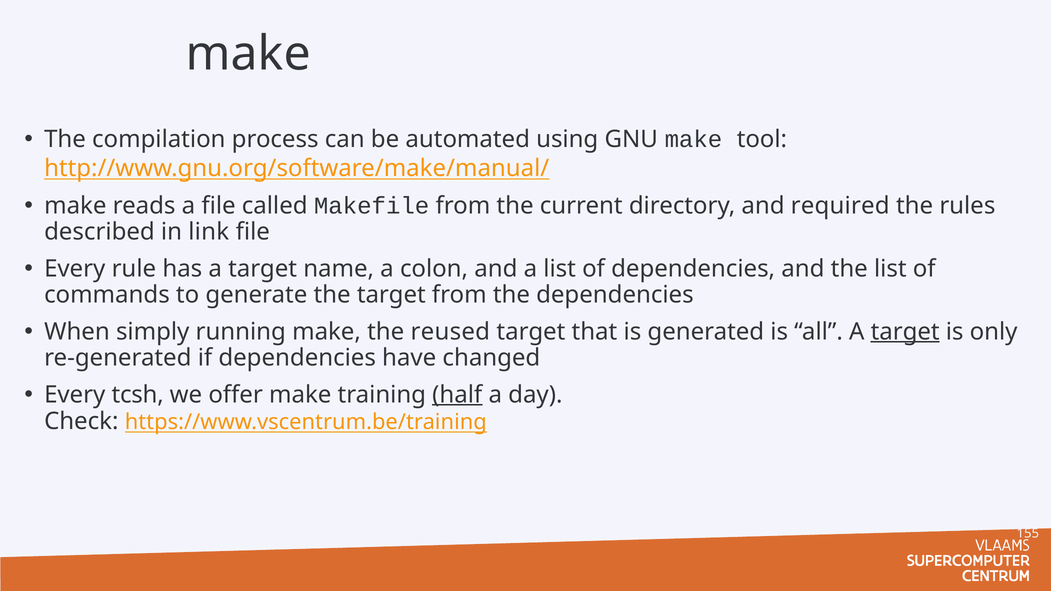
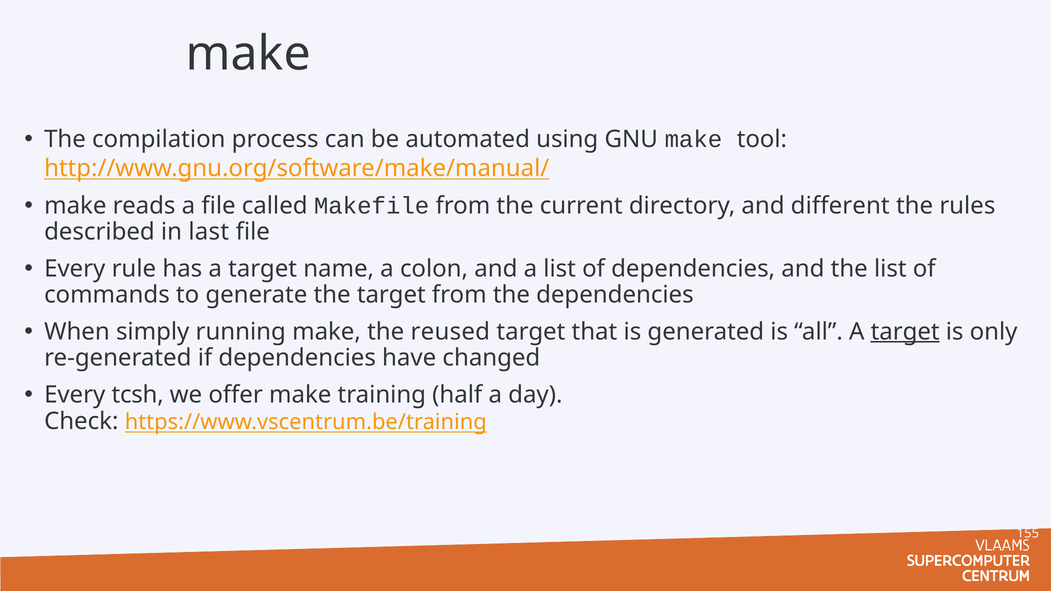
required: required -> different
link: link -> last
half underline: present -> none
